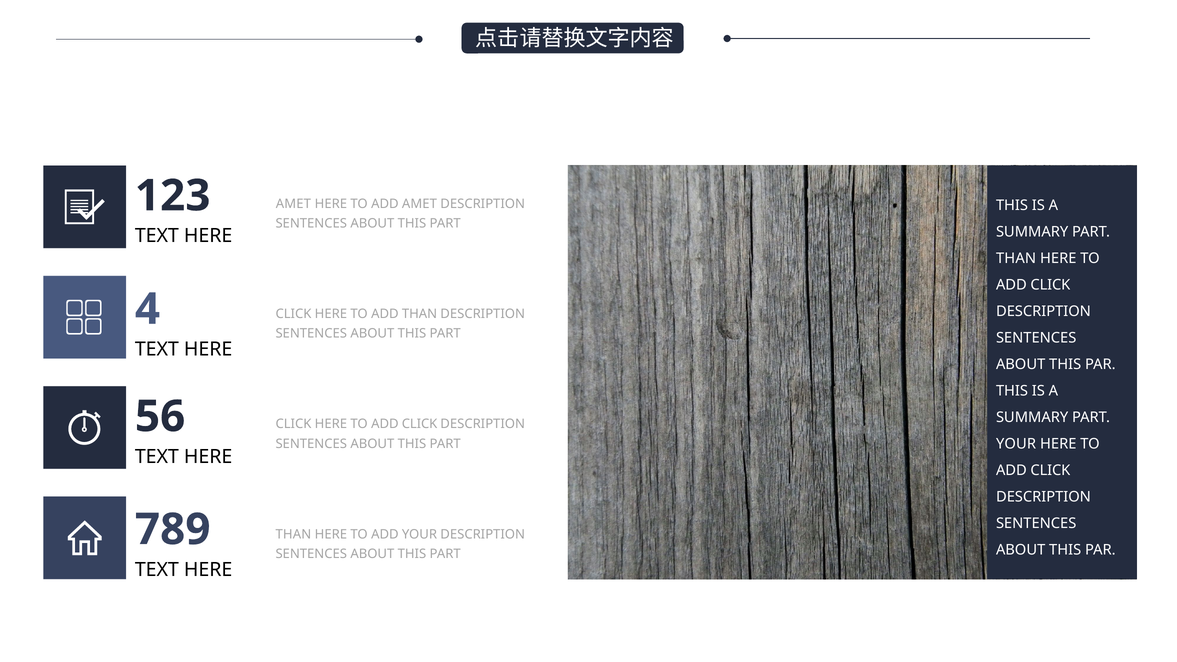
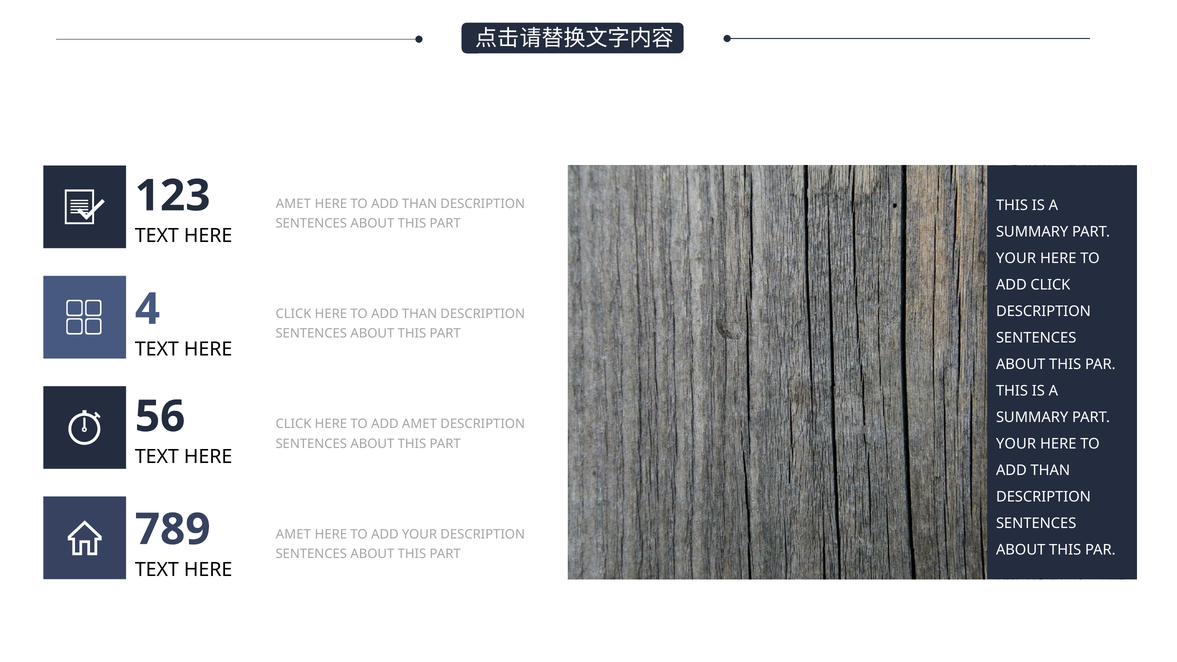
AMET at (419, 204): AMET -> THAN
THAN at (1016, 259): THAN -> YOUR
CLICK at (420, 424): CLICK -> AMET
CLICK at (1050, 470): CLICK -> THAN
THAN at (293, 534): THAN -> AMET
